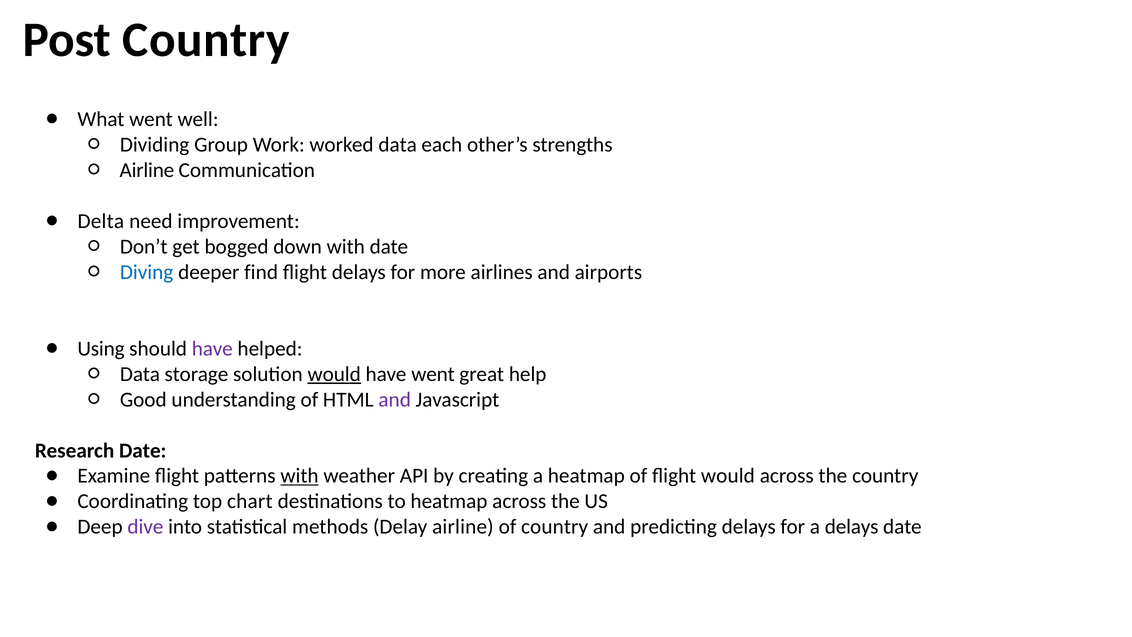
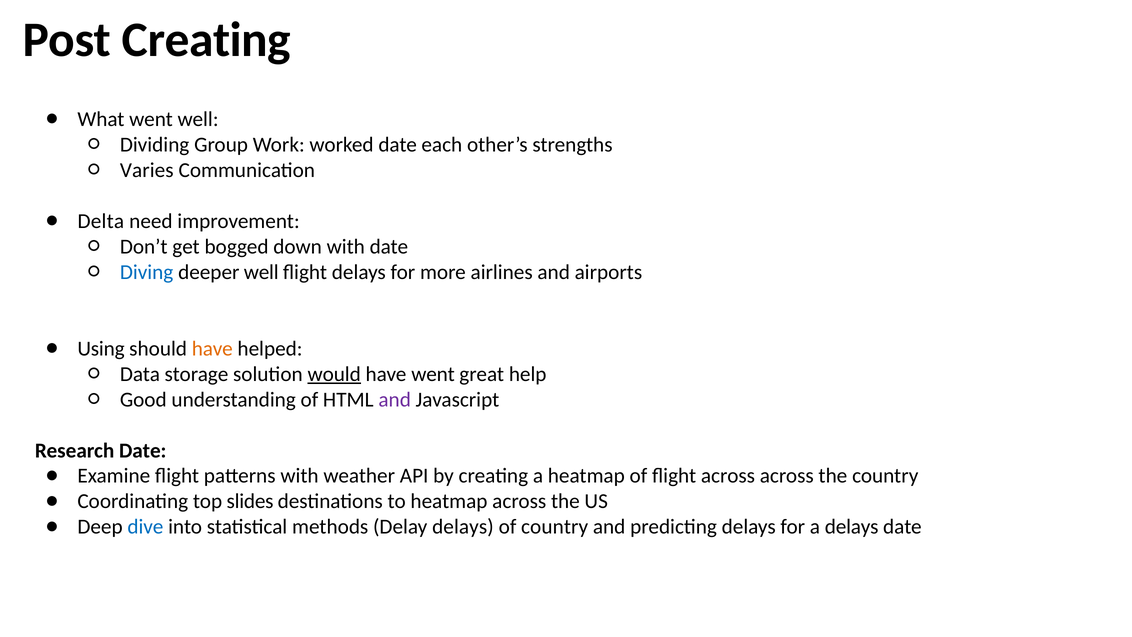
Post Country: Country -> Creating
worked data: data -> date
Airline at (147, 170): Airline -> Varies
deeper find: find -> well
have at (212, 348) colour: purple -> orange
with at (299, 476) underline: present -> none
flight would: would -> across
chart: chart -> slides
dive colour: purple -> blue
Delay airline: airline -> delays
